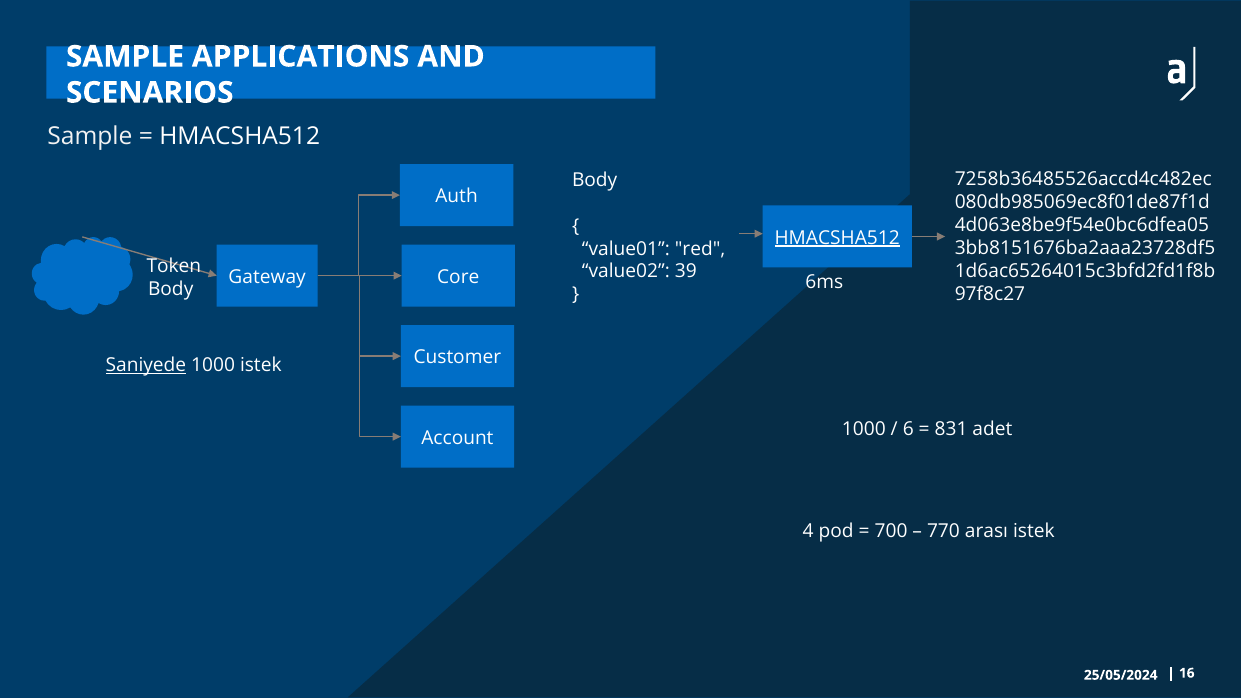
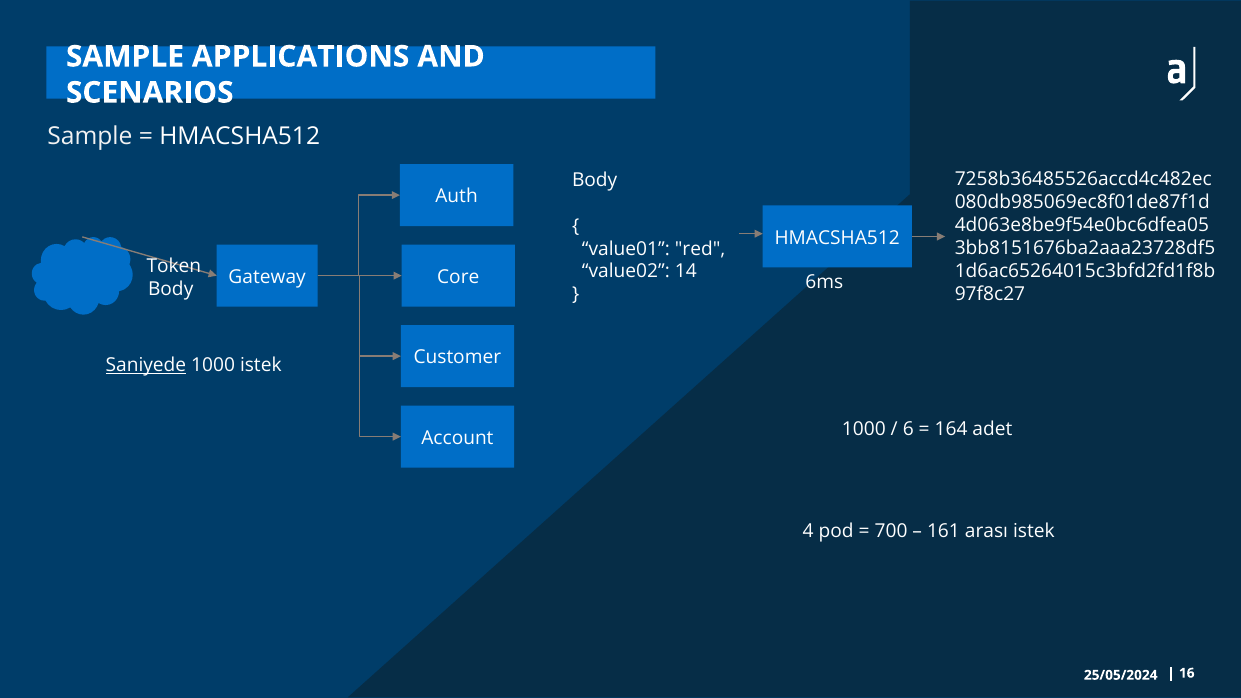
HMACSHA512 at (837, 238) underline: present -> none
39: 39 -> 14
831: 831 -> 164
770: 770 -> 161
